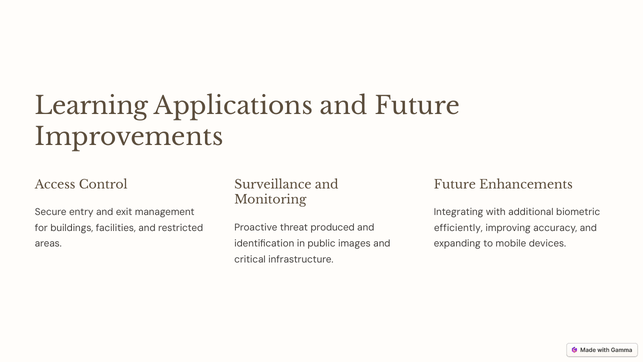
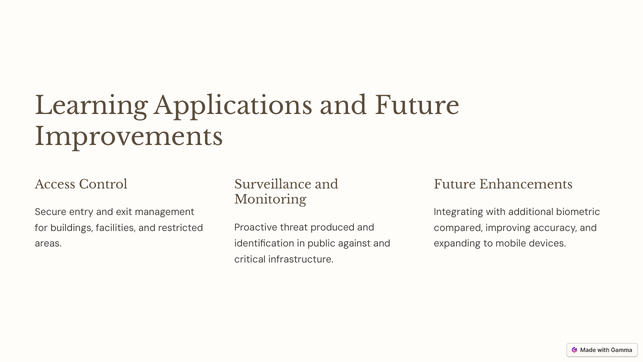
efficiently: efficiently -> compared
images: images -> against
